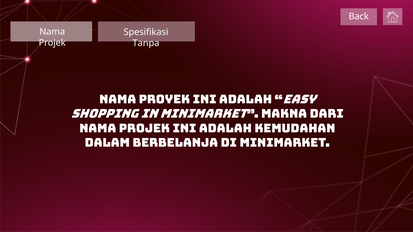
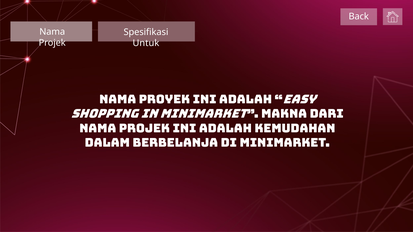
Tanpa: Tanpa -> Untuk
